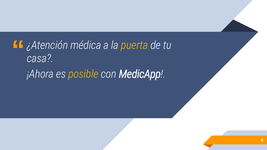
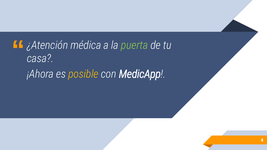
puerta colour: yellow -> light green
